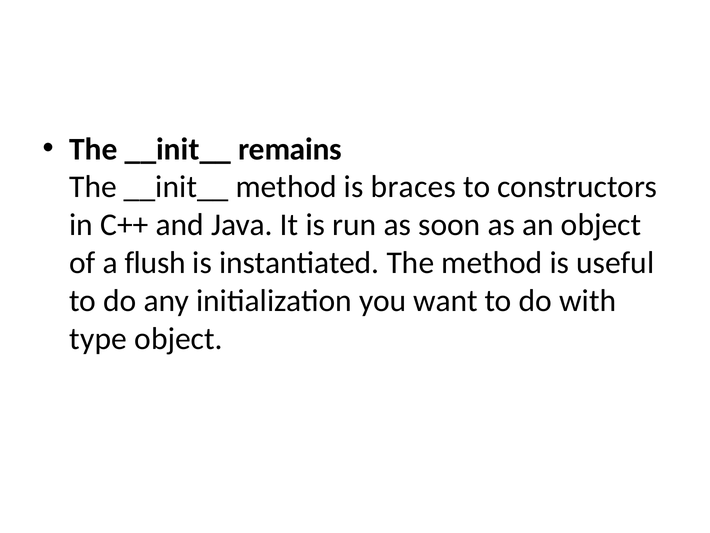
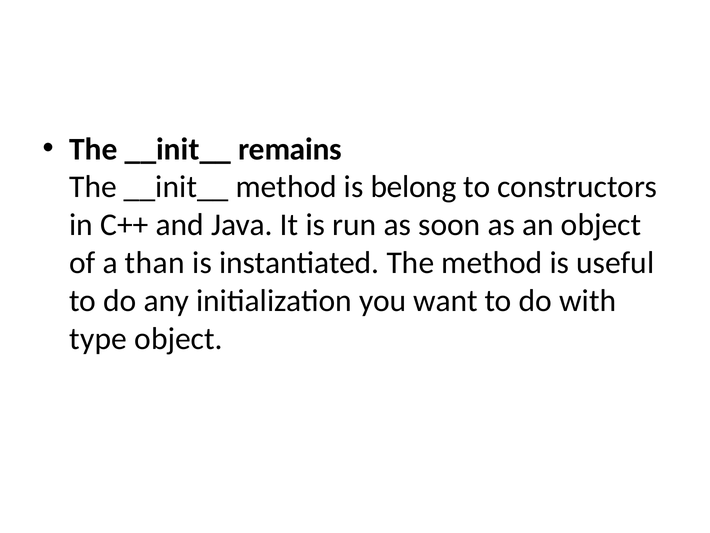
braces: braces -> belong
flush: flush -> than
